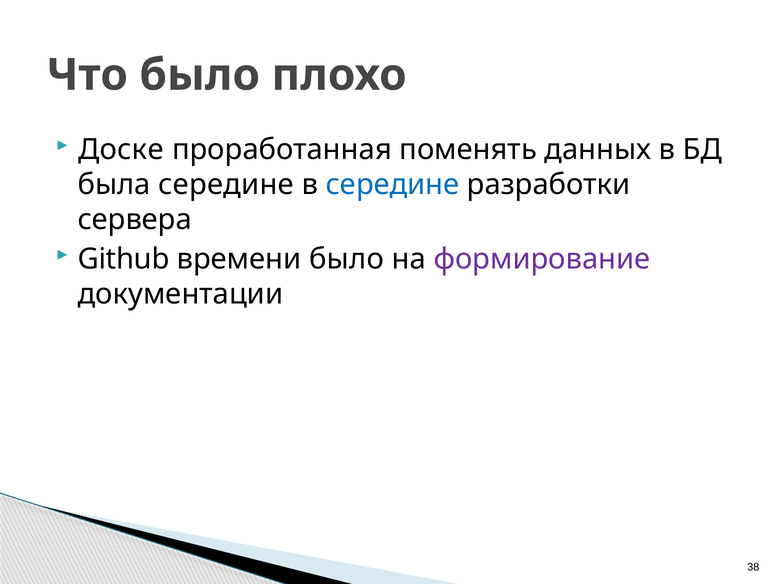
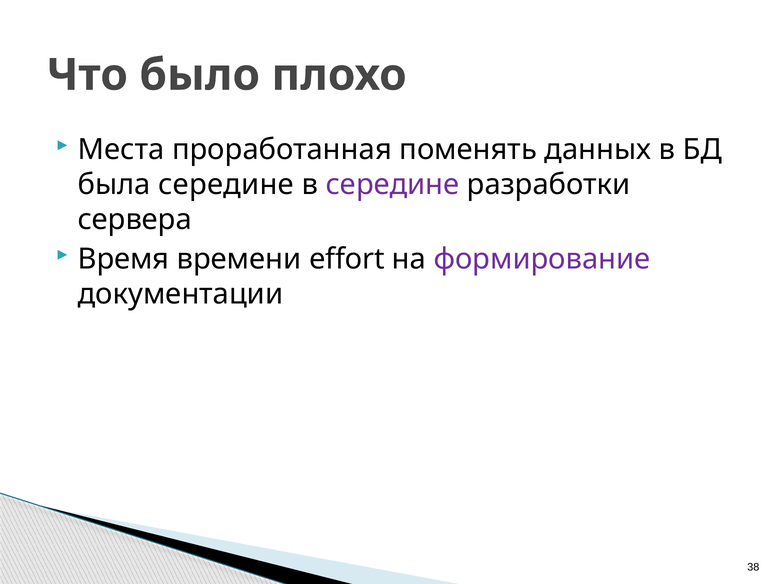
Доске: Доске -> Места
середине at (393, 184) colour: blue -> purple
Github: Github -> Время
времени было: было -> effort
